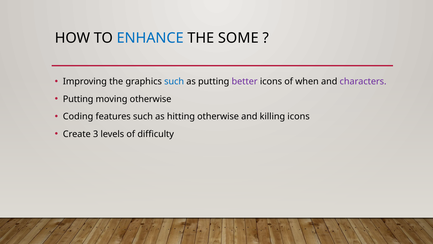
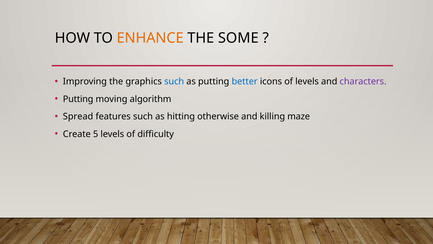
ENHANCE colour: blue -> orange
better colour: purple -> blue
of when: when -> levels
moving otherwise: otherwise -> algorithm
Coding: Coding -> Spread
killing icons: icons -> maze
3: 3 -> 5
